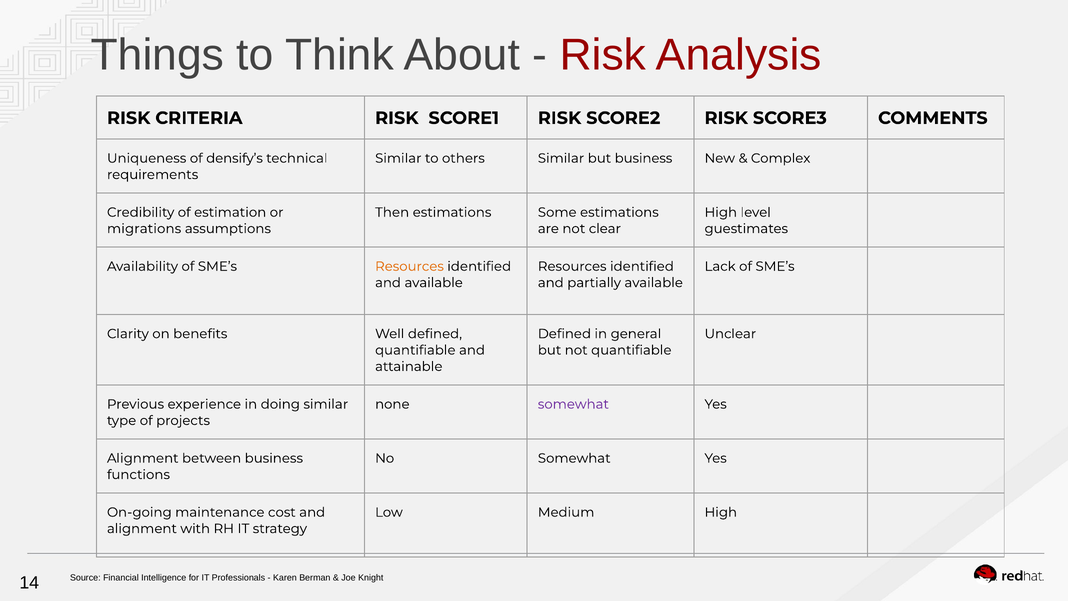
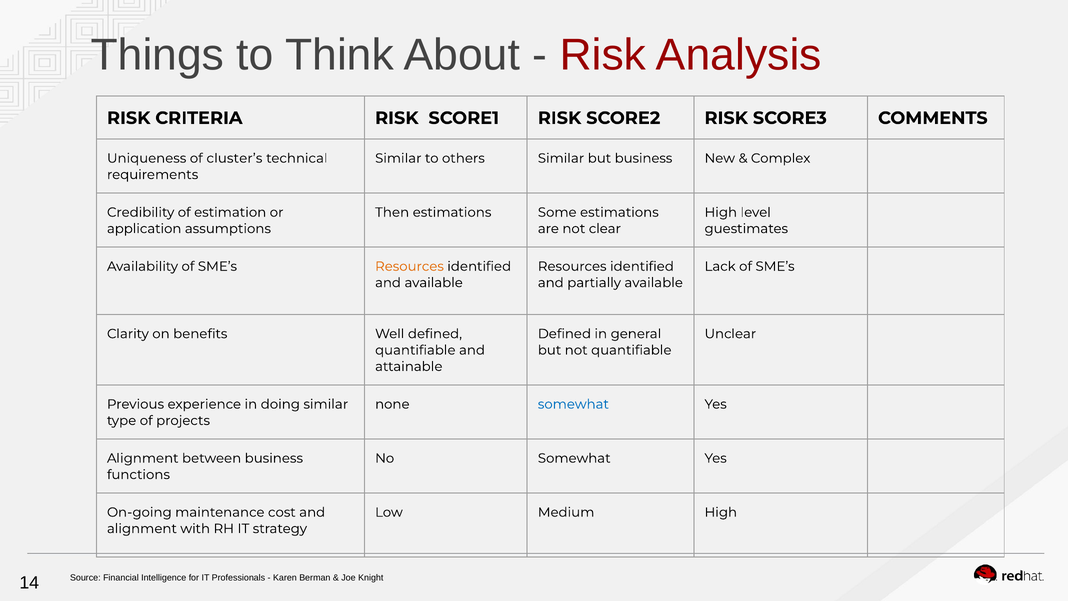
densify’s: densify’s -> cluster’s
migrations: migrations -> application
somewhat at (573, 404) colour: purple -> blue
